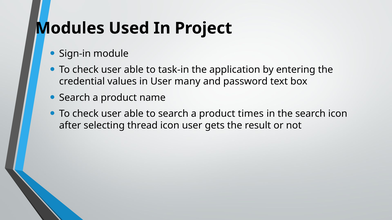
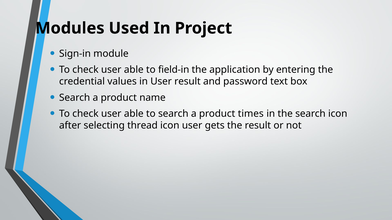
task-in: task-in -> field-in
User many: many -> result
